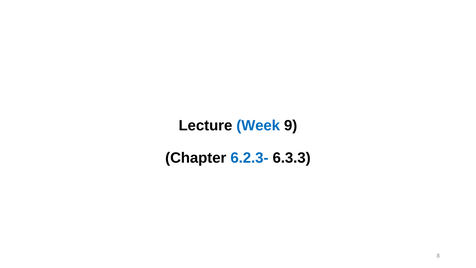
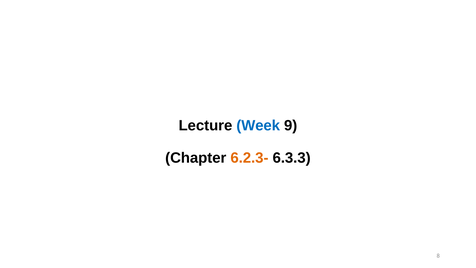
6.2.3- colour: blue -> orange
